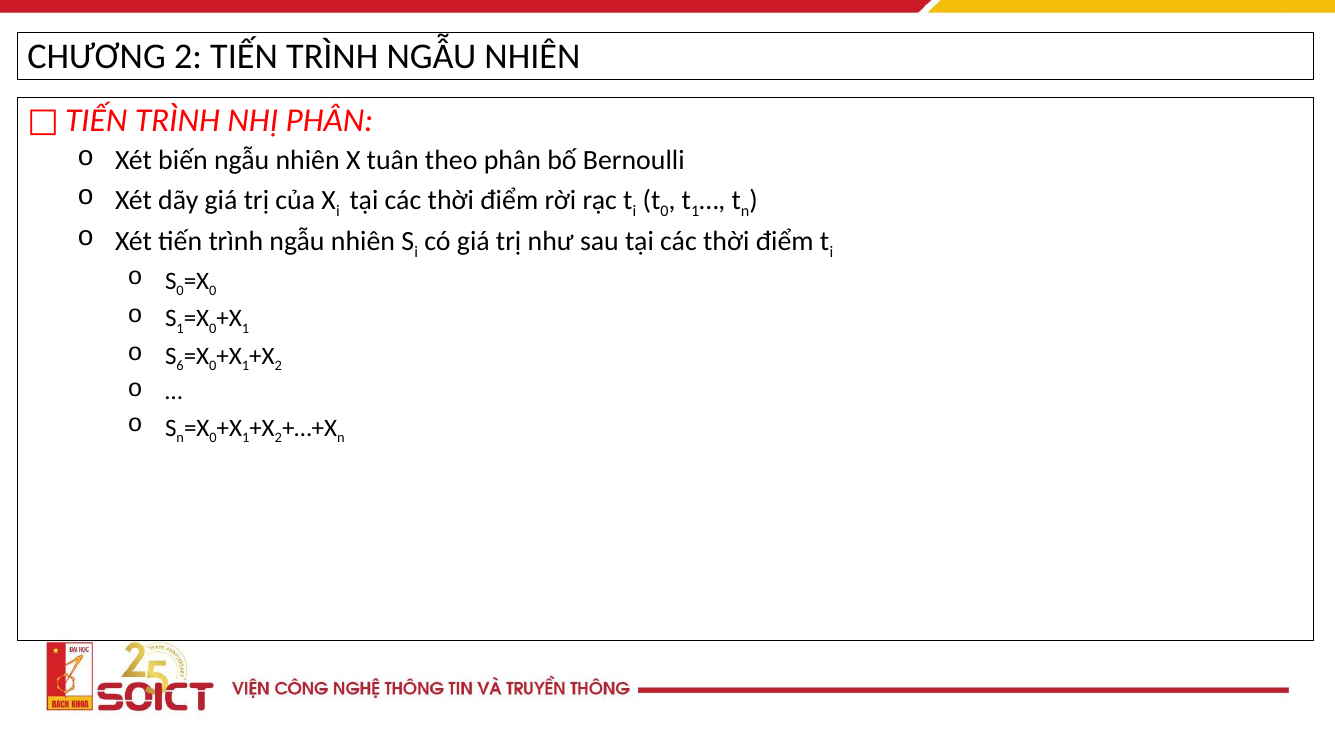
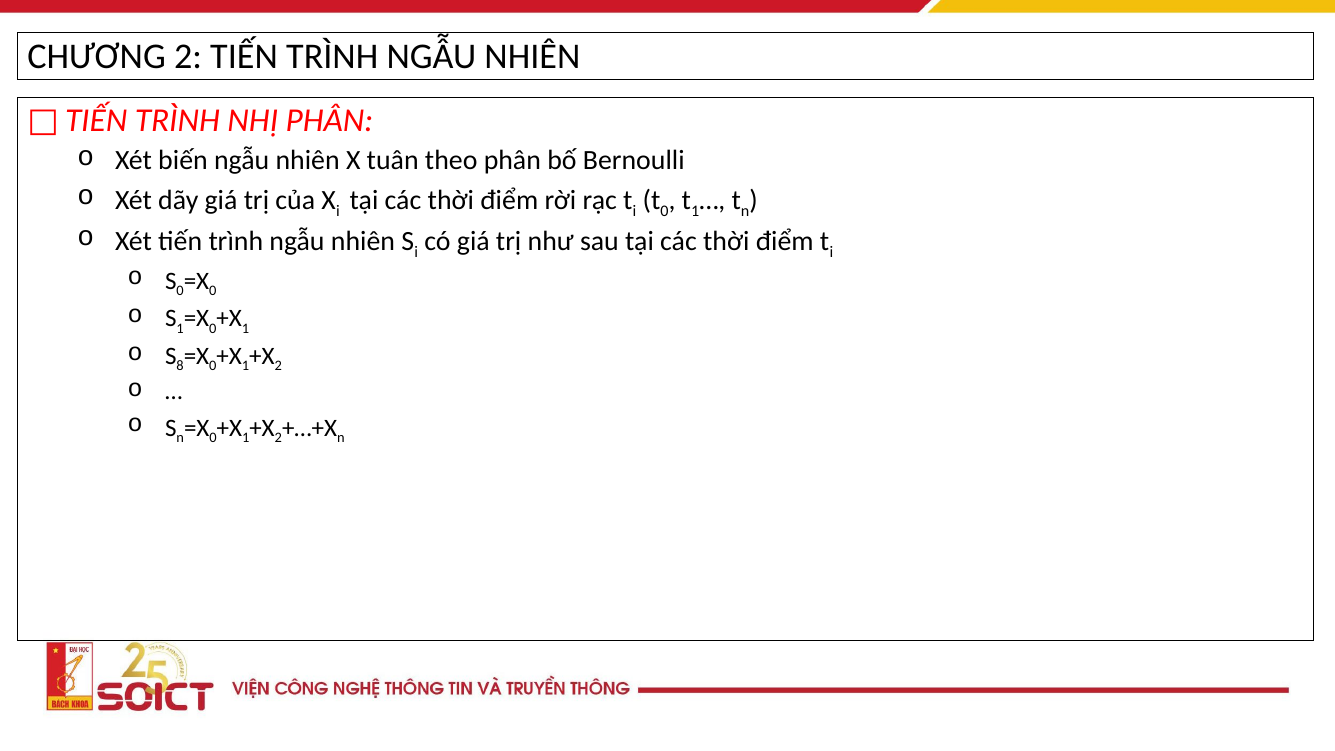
6: 6 -> 8
